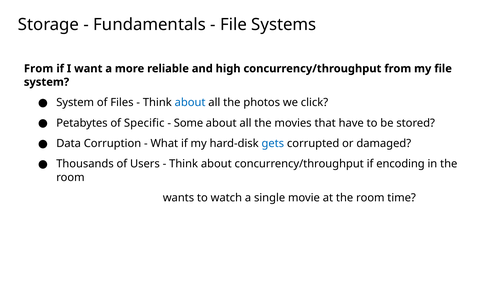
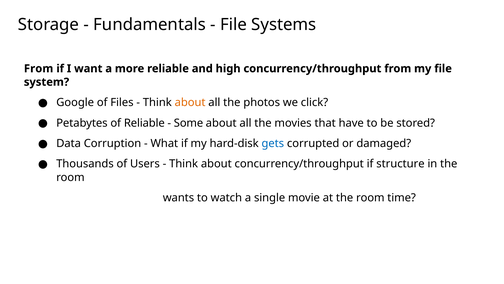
System at (75, 102): System -> Google
about at (190, 102) colour: blue -> orange
of Specific: Specific -> Reliable
encoding: encoding -> structure
